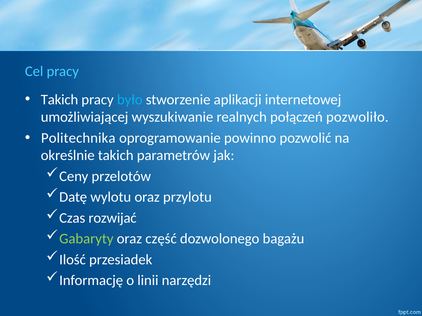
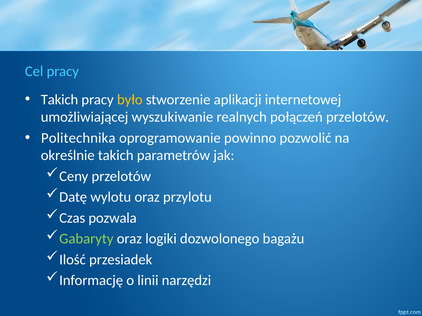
było colour: light blue -> yellow
połączeń pozwoliło: pozwoliło -> przelotów
rozwijać: rozwijać -> pozwala
część: część -> logiki
